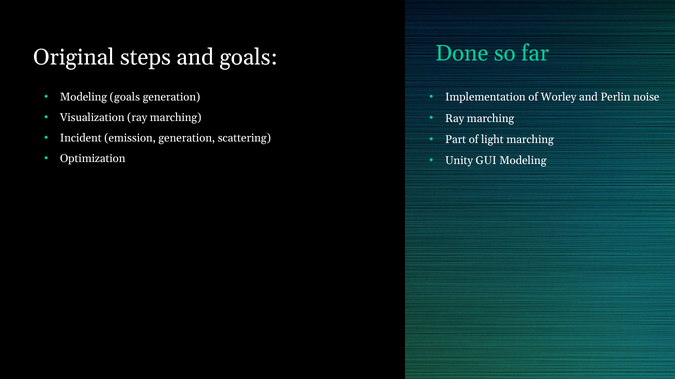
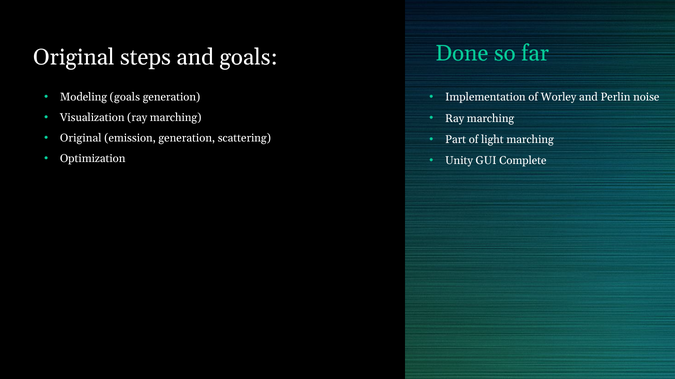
Incident at (81, 138): Incident -> Original
GUI Modeling: Modeling -> Complete
